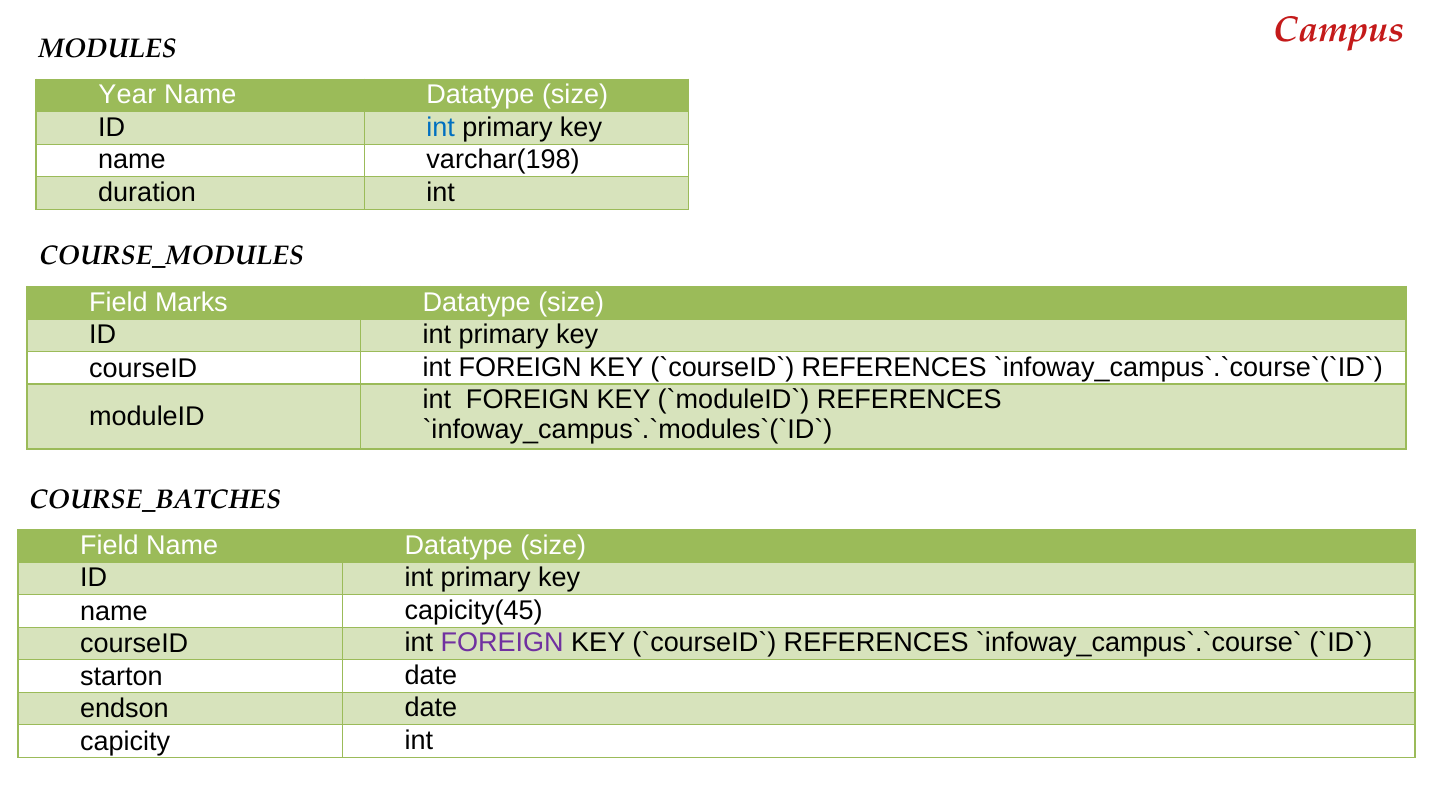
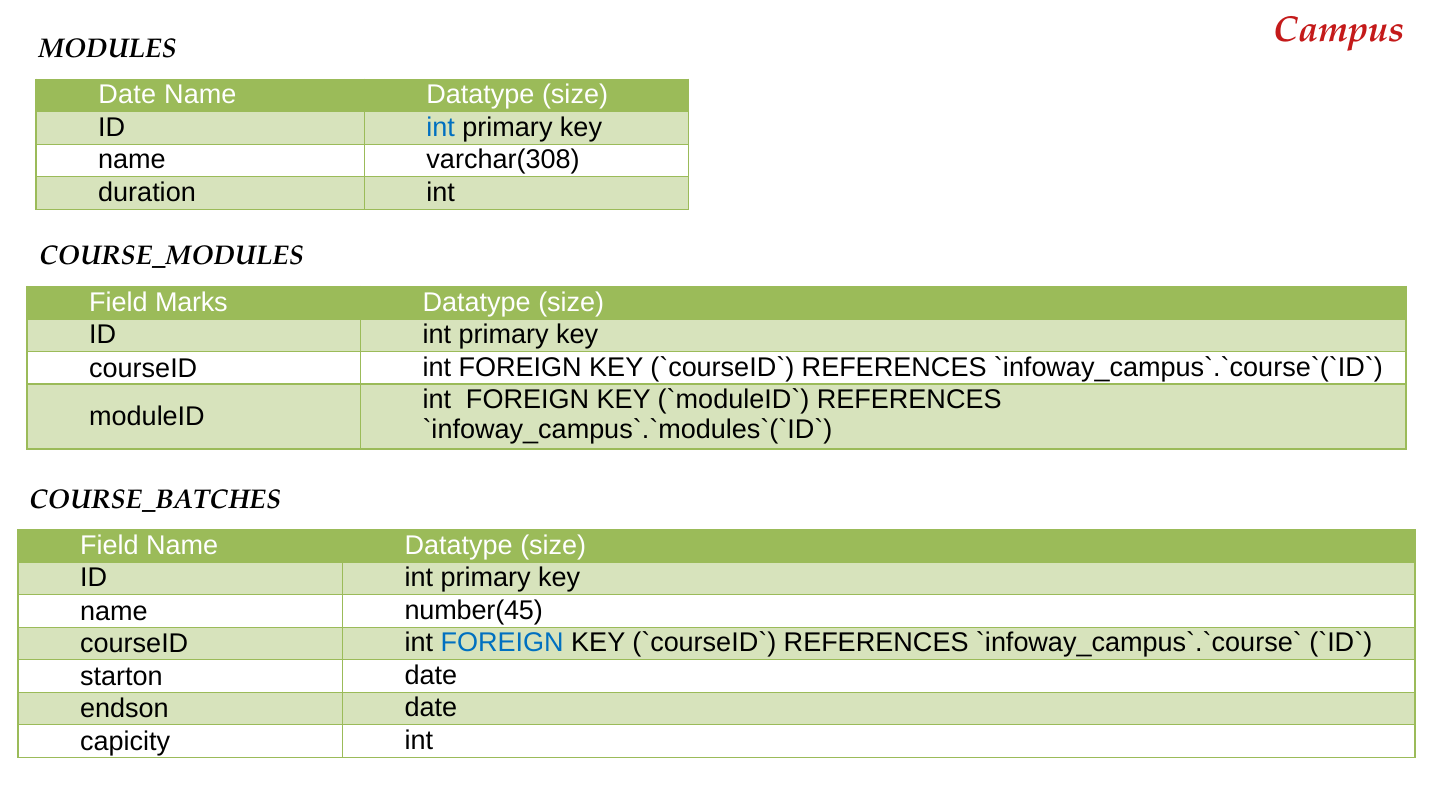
Year at (127, 95): Year -> Date
varchar(198: varchar(198 -> varchar(308
capicity(45: capicity(45 -> number(45
FOREIGN at (502, 643) colour: purple -> blue
